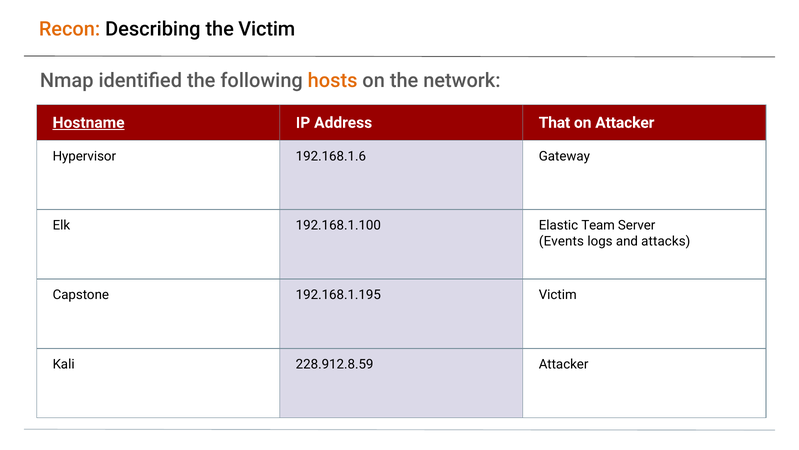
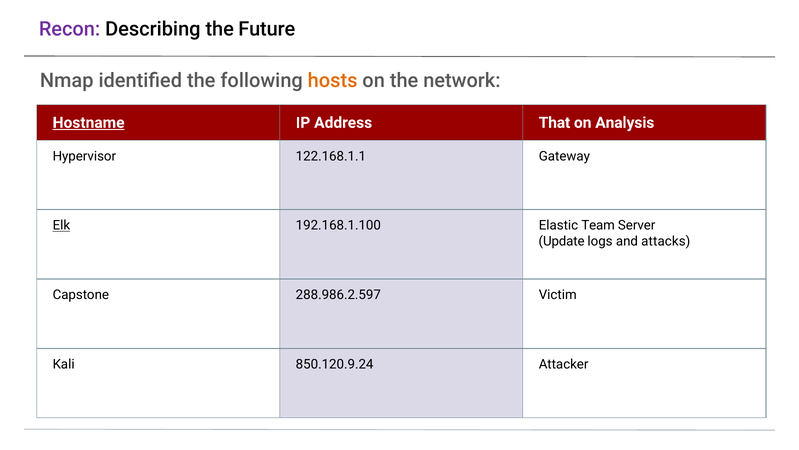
Recon colour: orange -> purple
the Victim: Victim -> Future
on Attacker: Attacker -> Analysis
192.168.1.6: 192.168.1.6 -> 122.168.1.1
Elk underline: none -> present
Events: Events -> Update
192.168.1.195: 192.168.1.195 -> 288.986.2.597
228.912.8.59: 228.912.8.59 -> 850.120.9.24
